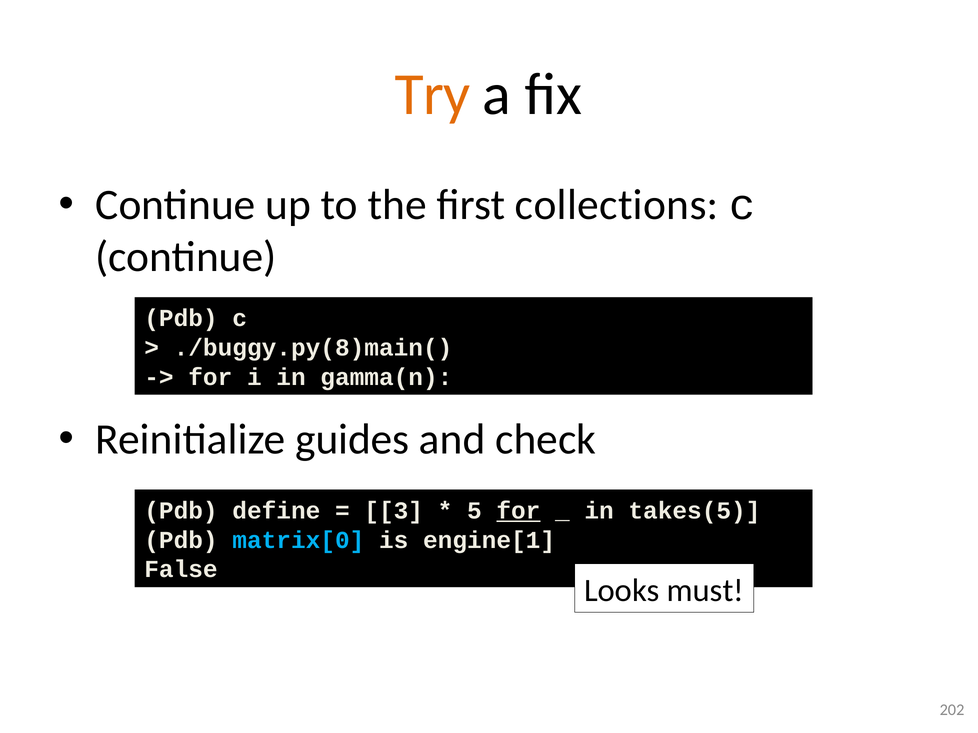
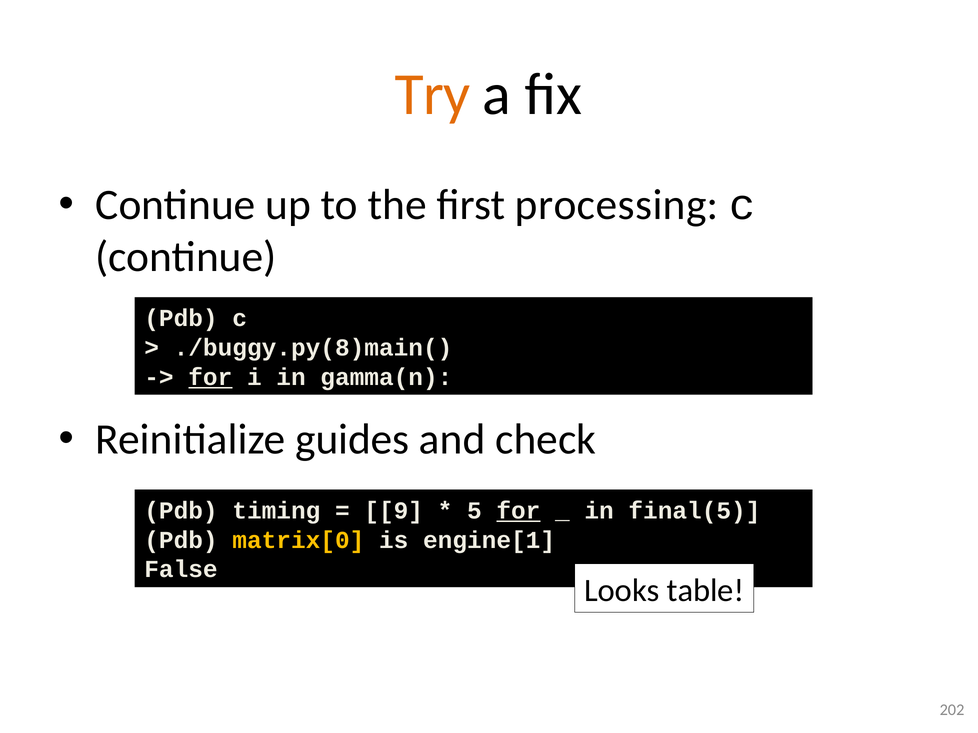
collections: collections -> processing
for at (210, 377) underline: none -> present
define: define -> timing
3: 3 -> 9
takes(5: takes(5 -> final(5
matrix[0 colour: light blue -> yellow
must: must -> table
